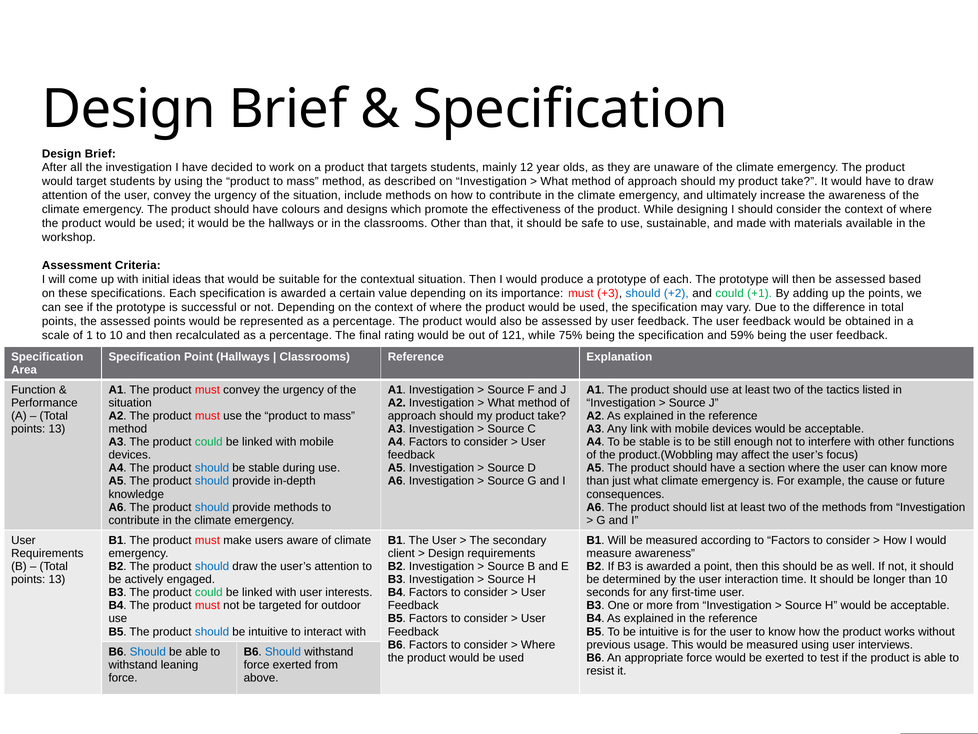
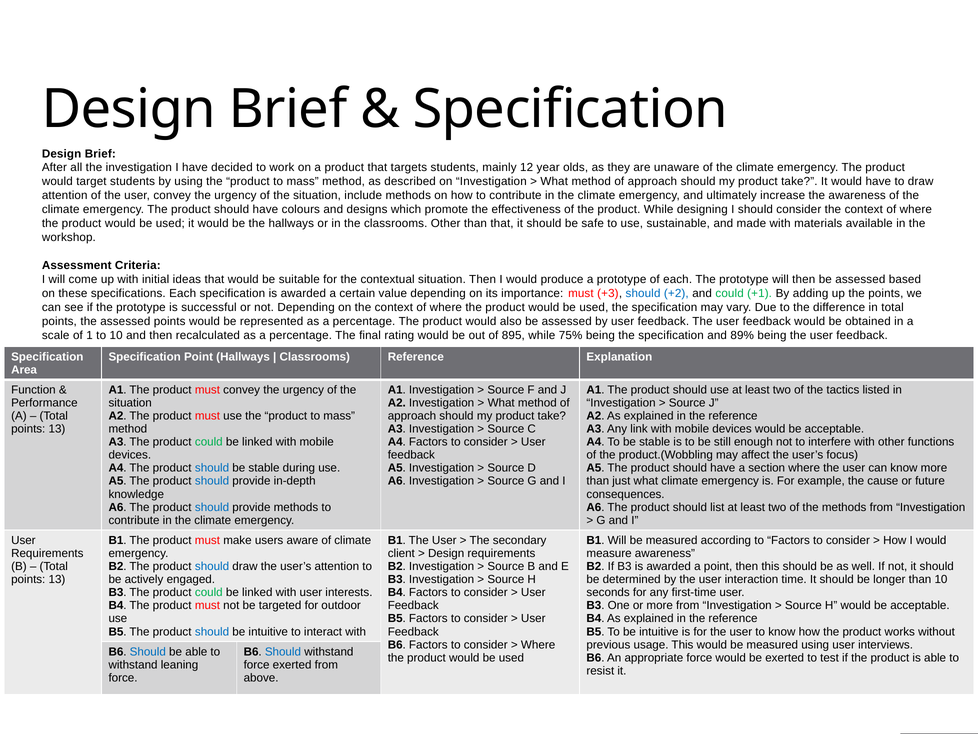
121: 121 -> 895
59%: 59% -> 89%
